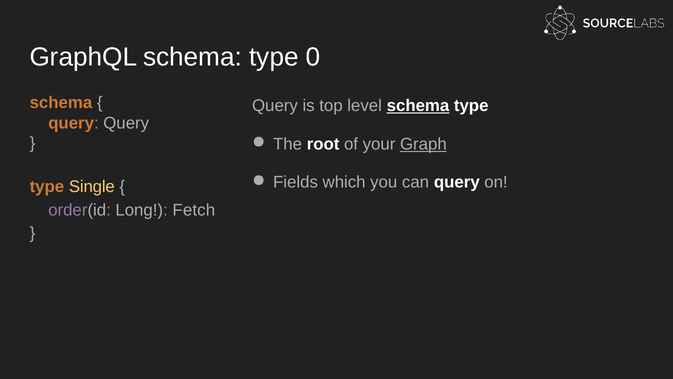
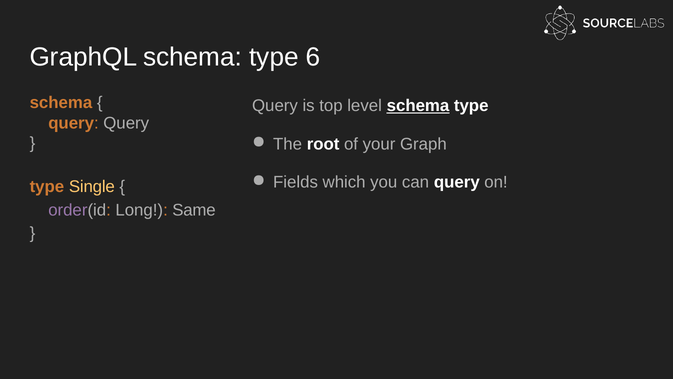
0: 0 -> 6
Graph underline: present -> none
Fetch: Fetch -> Same
